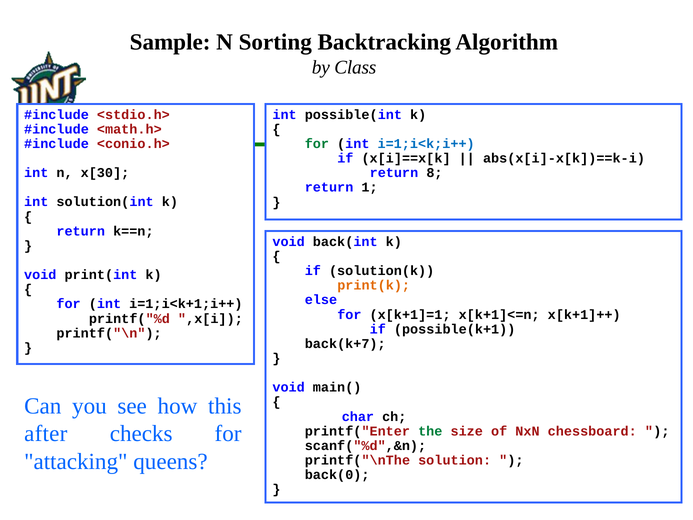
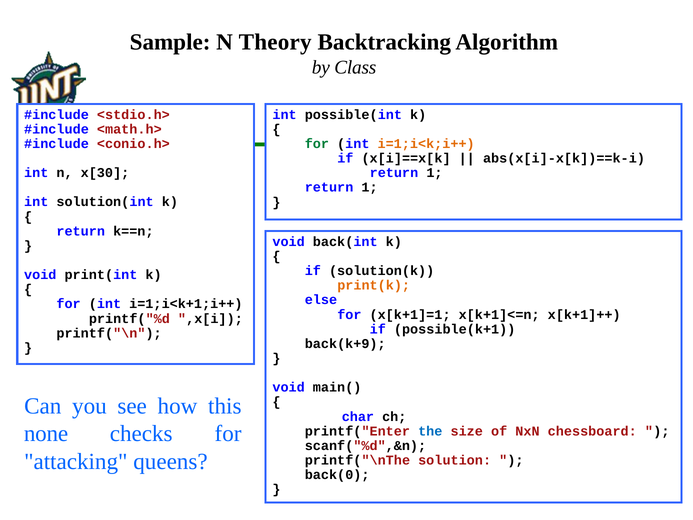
Sorting: Sorting -> Theory
i=1;i<k;i++ colour: blue -> orange
8 at (434, 173): 8 -> 1
back(k+7: back(k+7 -> back(k+9
after: after -> none
the colour: green -> blue
